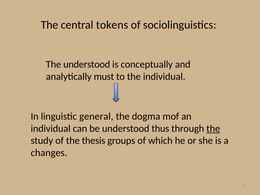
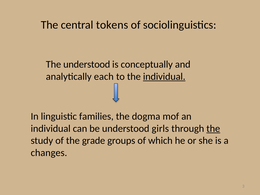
must: must -> each
individual at (164, 77) underline: none -> present
general: general -> families
thus: thus -> girls
thesis: thesis -> grade
